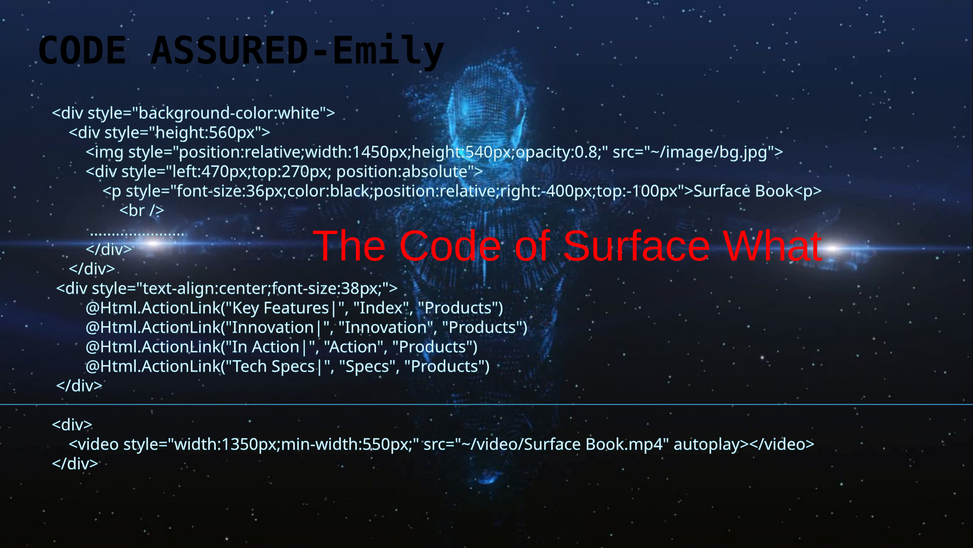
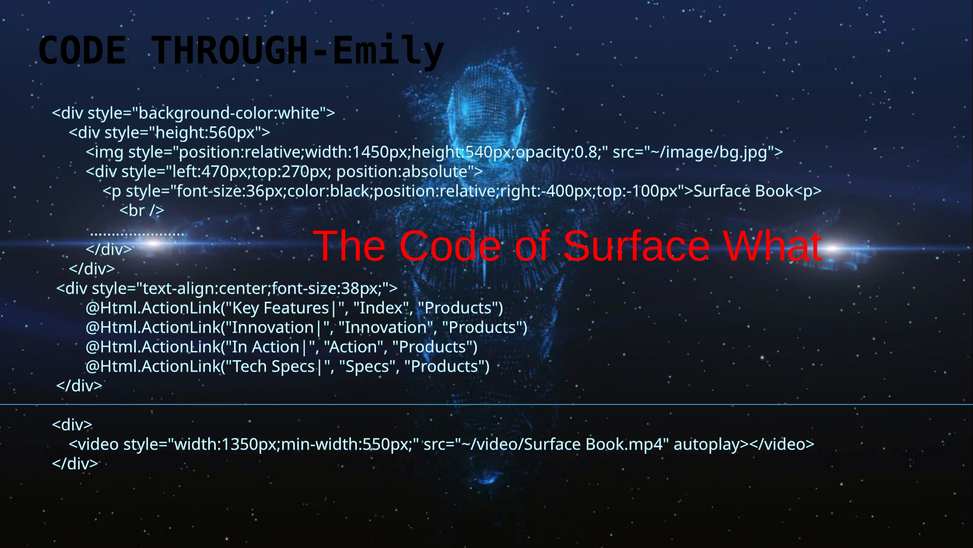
ASSURED-Emily: ASSURED-Emily -> THROUGH-Emily
